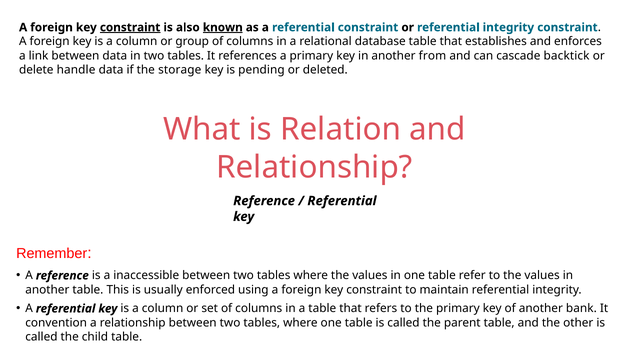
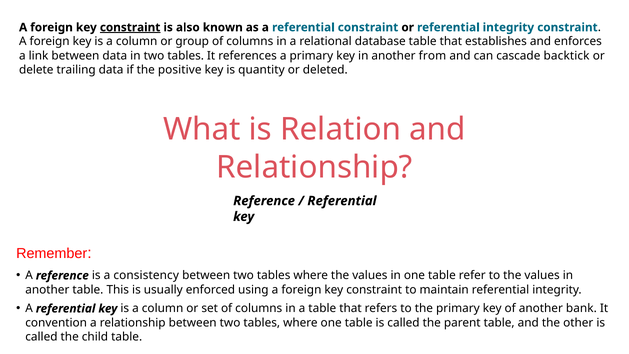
known underline: present -> none
handle: handle -> trailing
storage: storage -> positive
pending: pending -> quantity
inaccessible: inaccessible -> consistency
